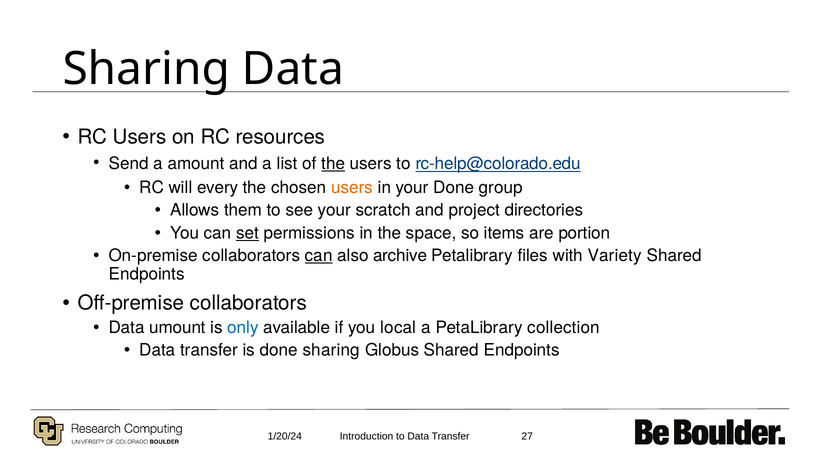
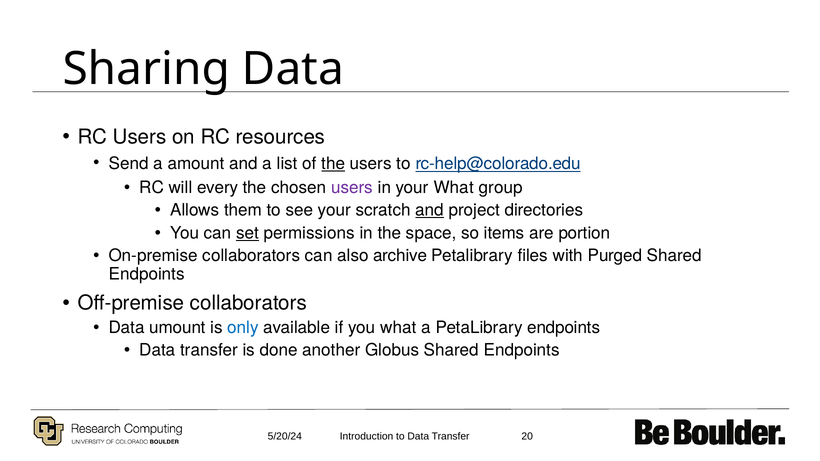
users at (352, 188) colour: orange -> purple
your Done: Done -> What
and at (430, 210) underline: none -> present
can at (319, 256) underline: present -> none
Variety: Variety -> Purged
you local: local -> what
PetaLibrary collection: collection -> endpoints
done sharing: sharing -> another
1/20/24: 1/20/24 -> 5/20/24
27: 27 -> 20
